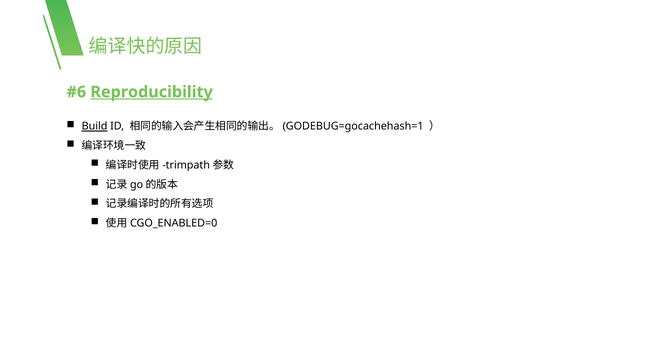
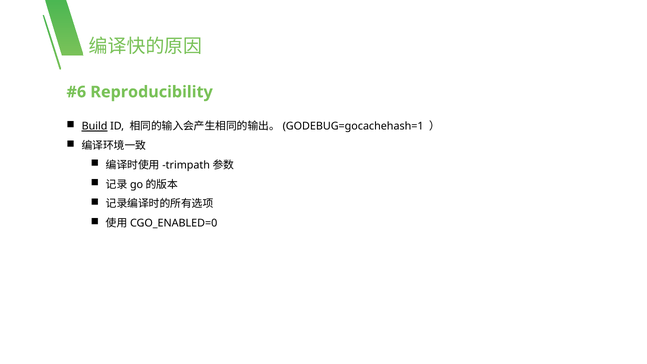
Reproducibility underline: present -> none
